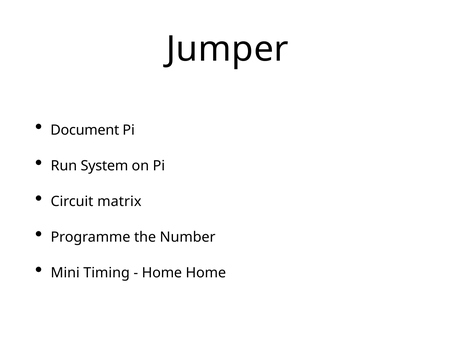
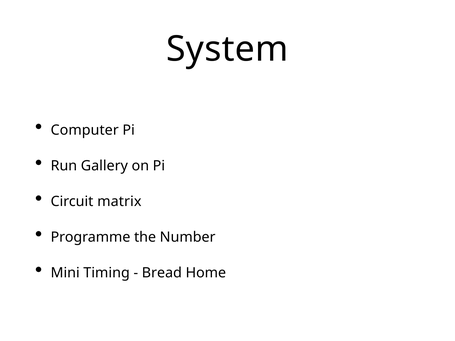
Jumper: Jumper -> System
Document: Document -> Computer
System: System -> Gallery
Home at (162, 273): Home -> Bread
